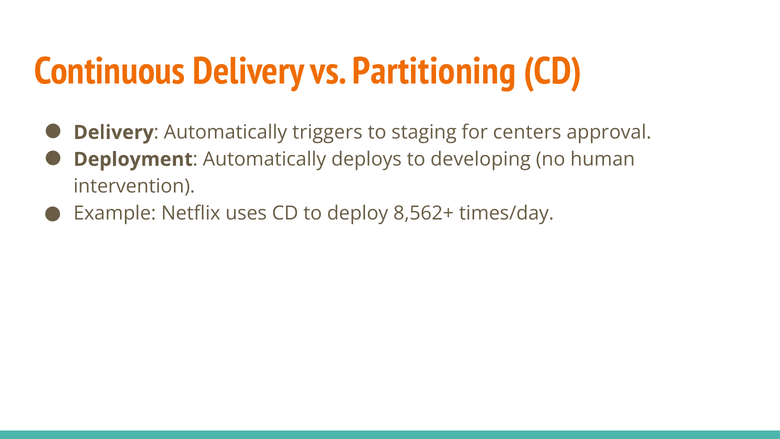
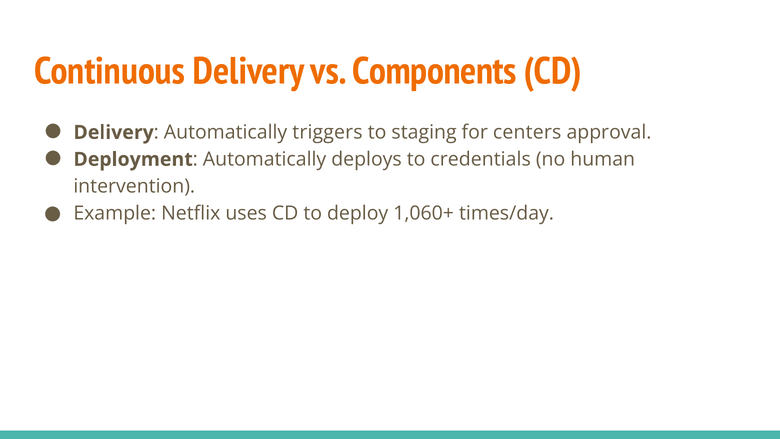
Partitioning: Partitioning -> Components
developing: developing -> credentials
8,562+: 8,562+ -> 1,060+
